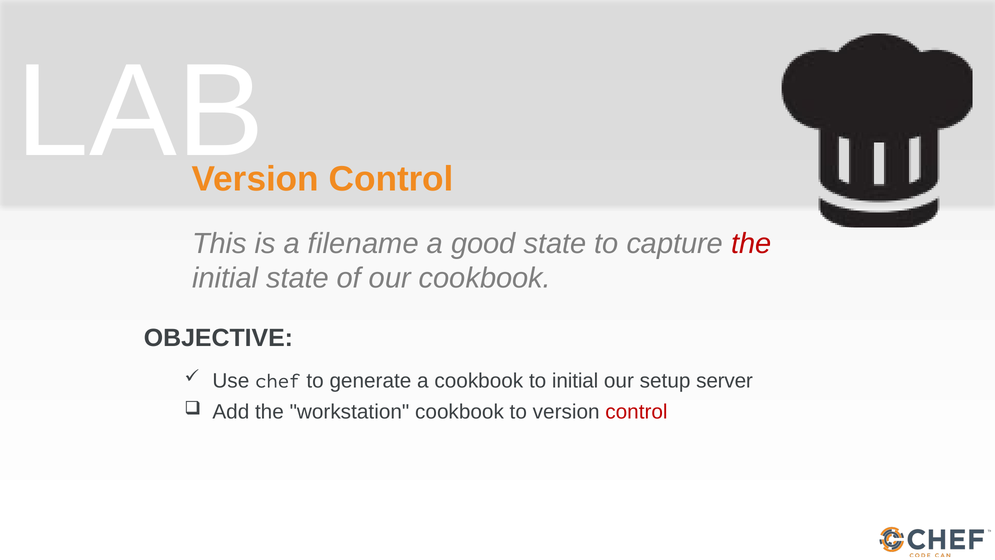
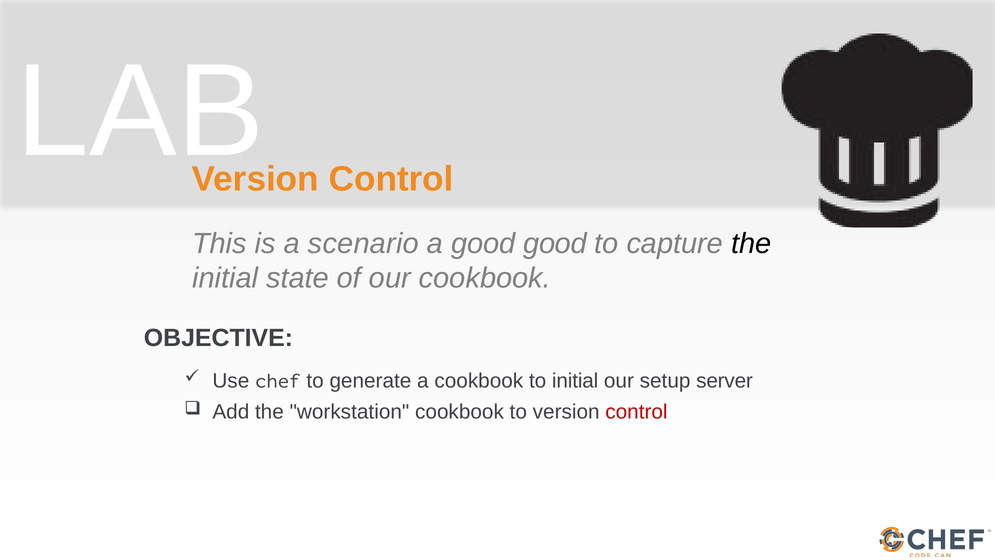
filename: filename -> scenario
good state: state -> good
the at (751, 243) colour: red -> black
